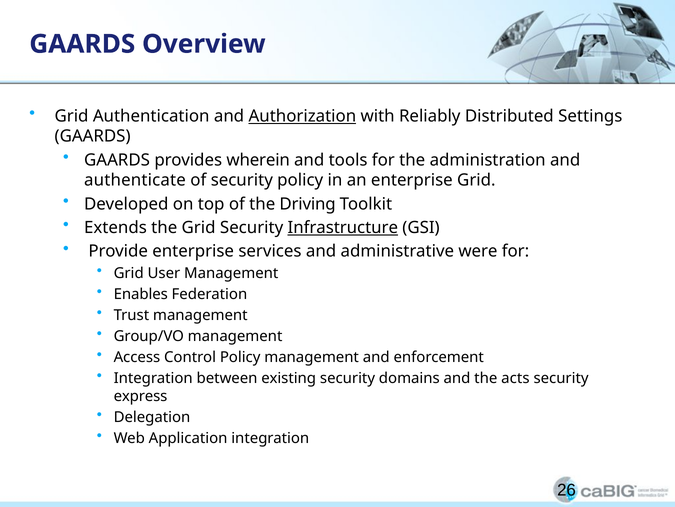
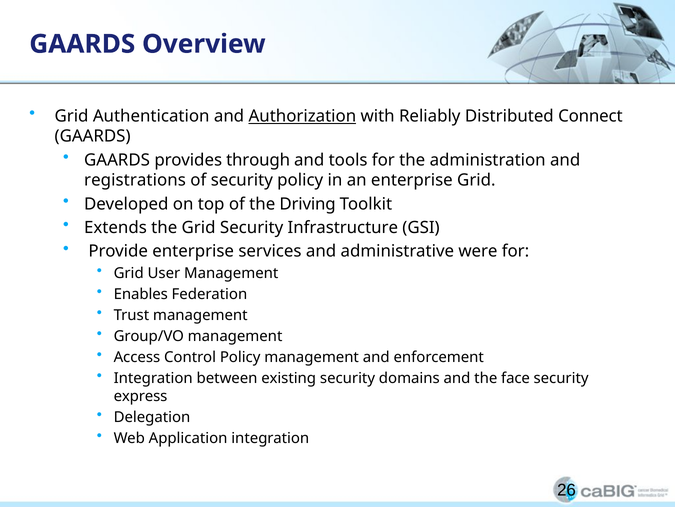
Settings: Settings -> Connect
wherein: wherein -> through
authenticate: authenticate -> registrations
Infrastructure underline: present -> none
acts: acts -> face
